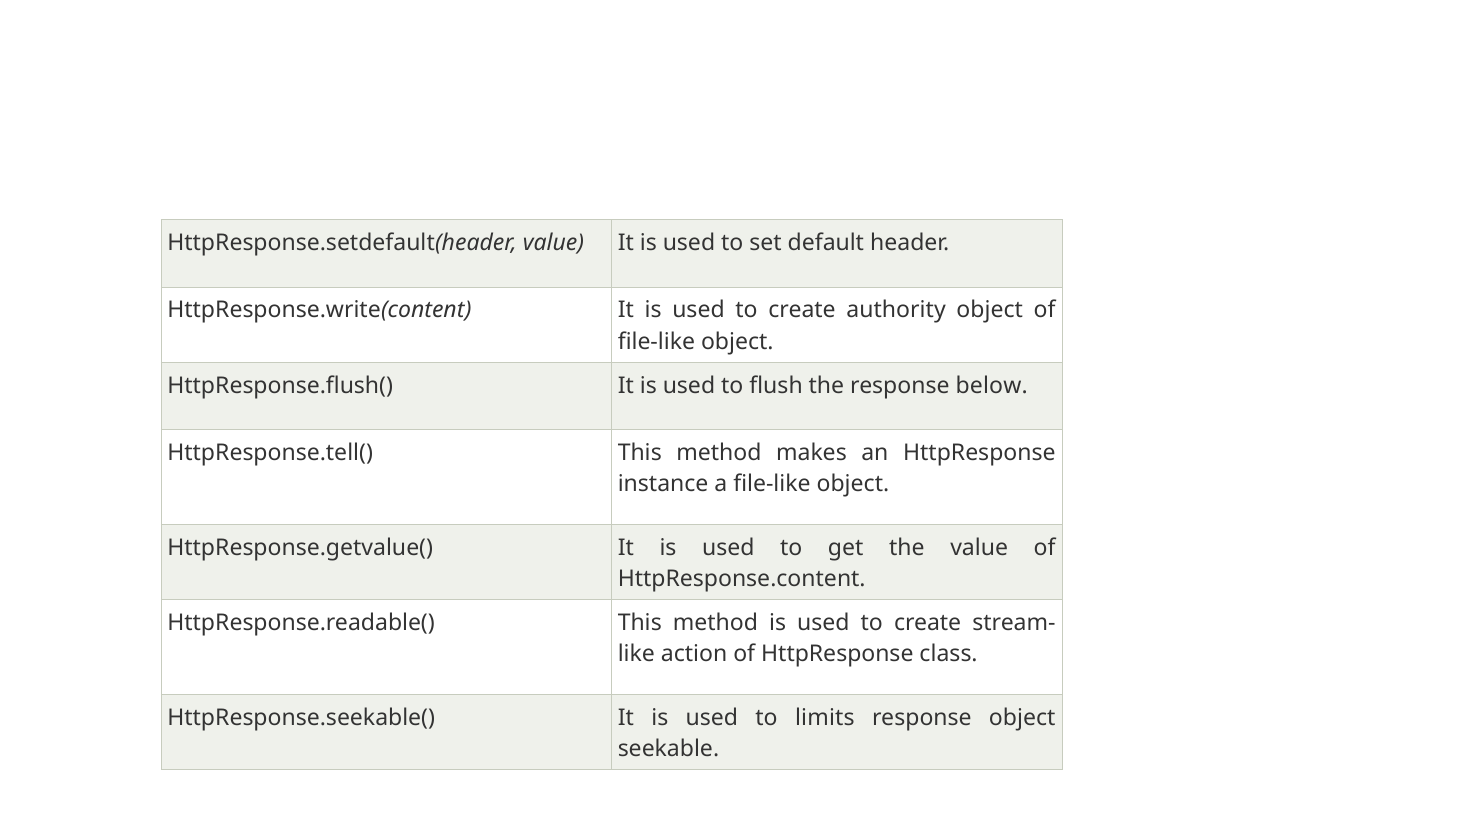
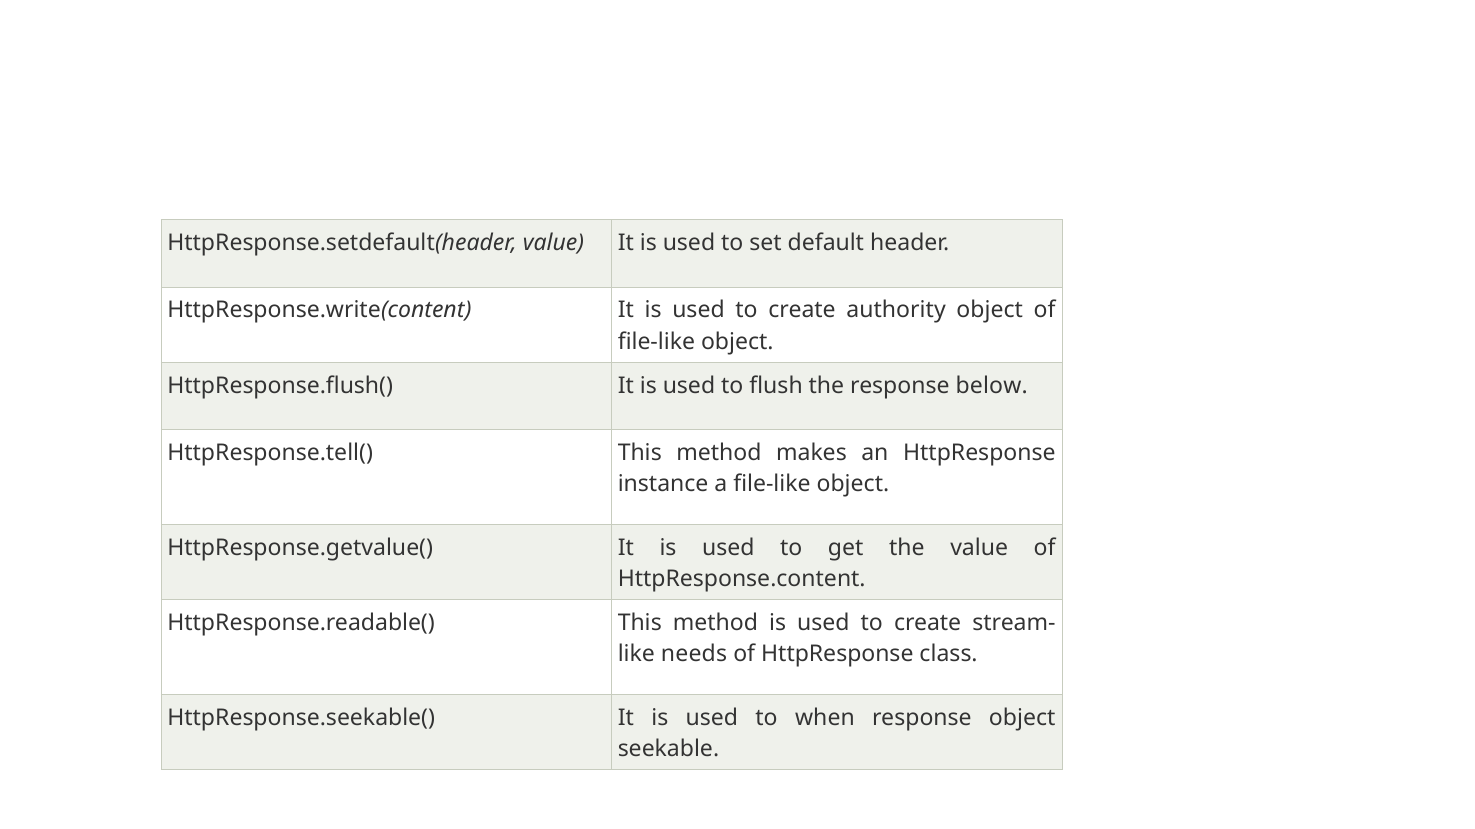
action: action -> needs
limits: limits -> when
